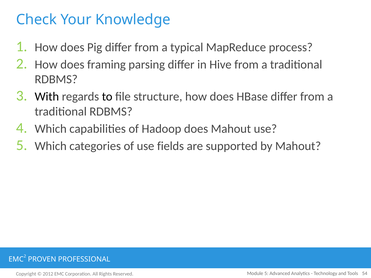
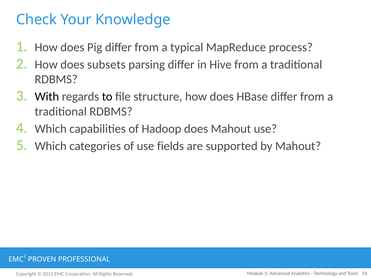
framing: framing -> subsets
